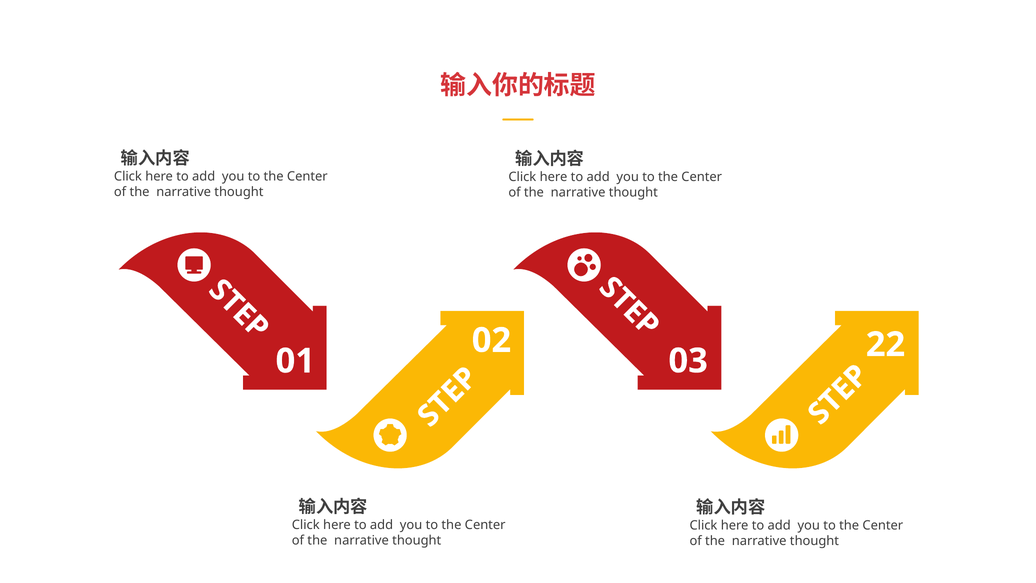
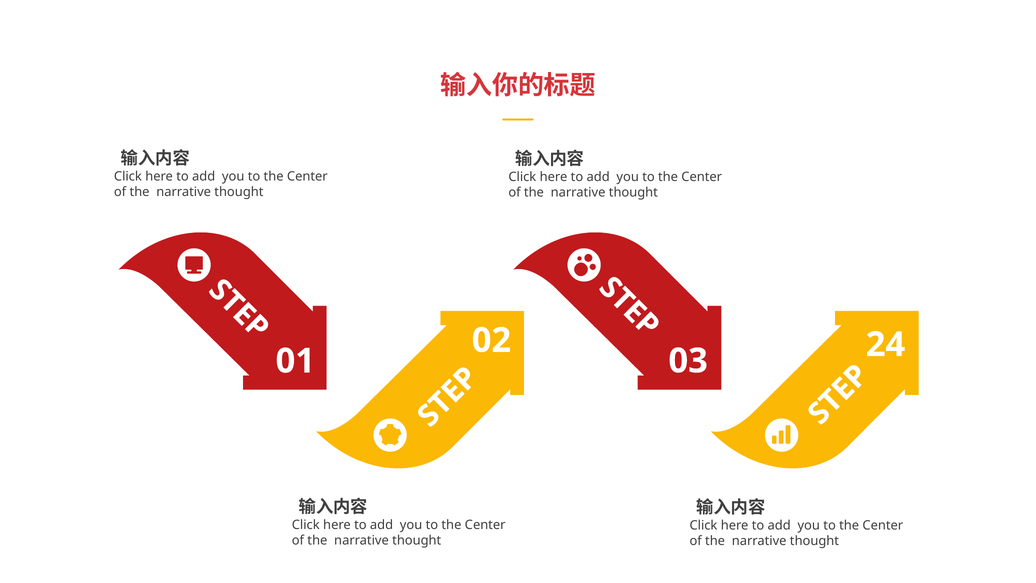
22: 22 -> 24
